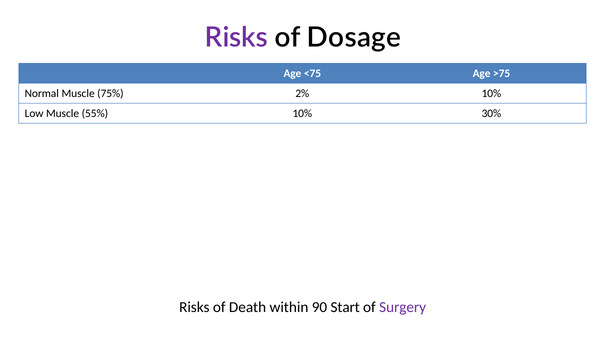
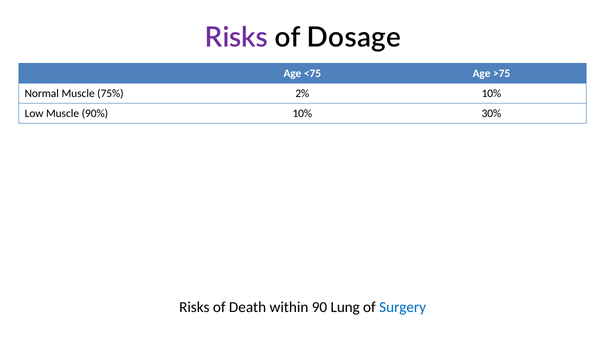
55%: 55% -> 90%
Start: Start -> Lung
Surgery colour: purple -> blue
